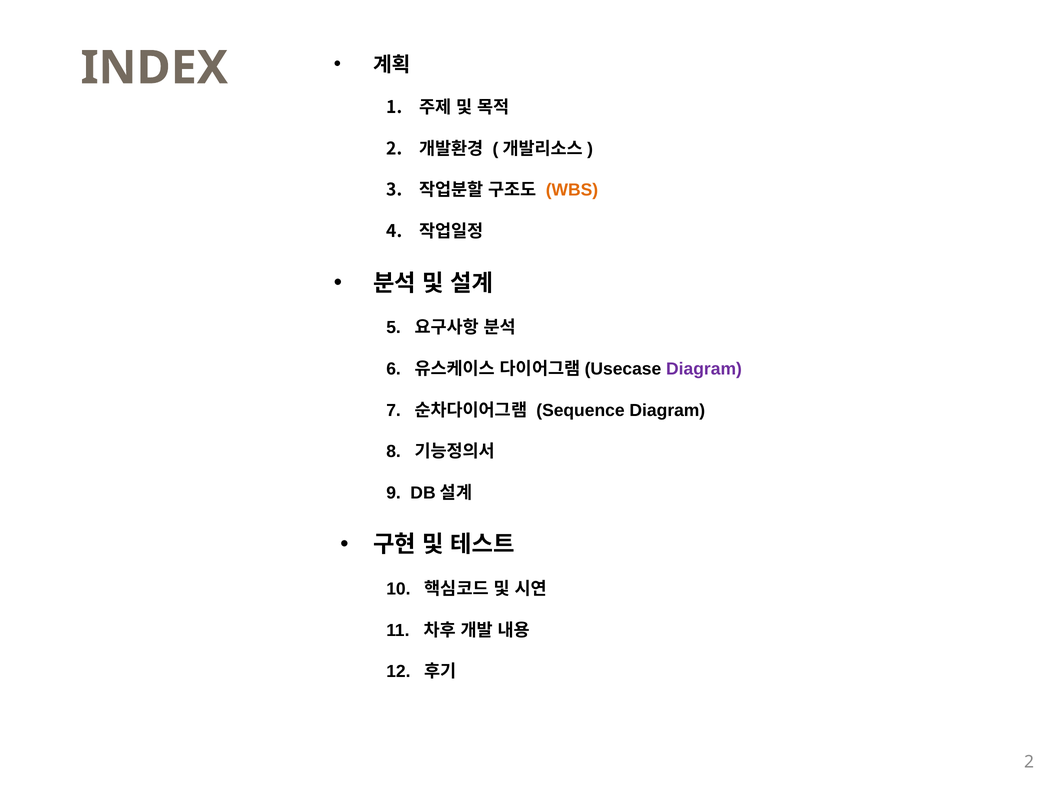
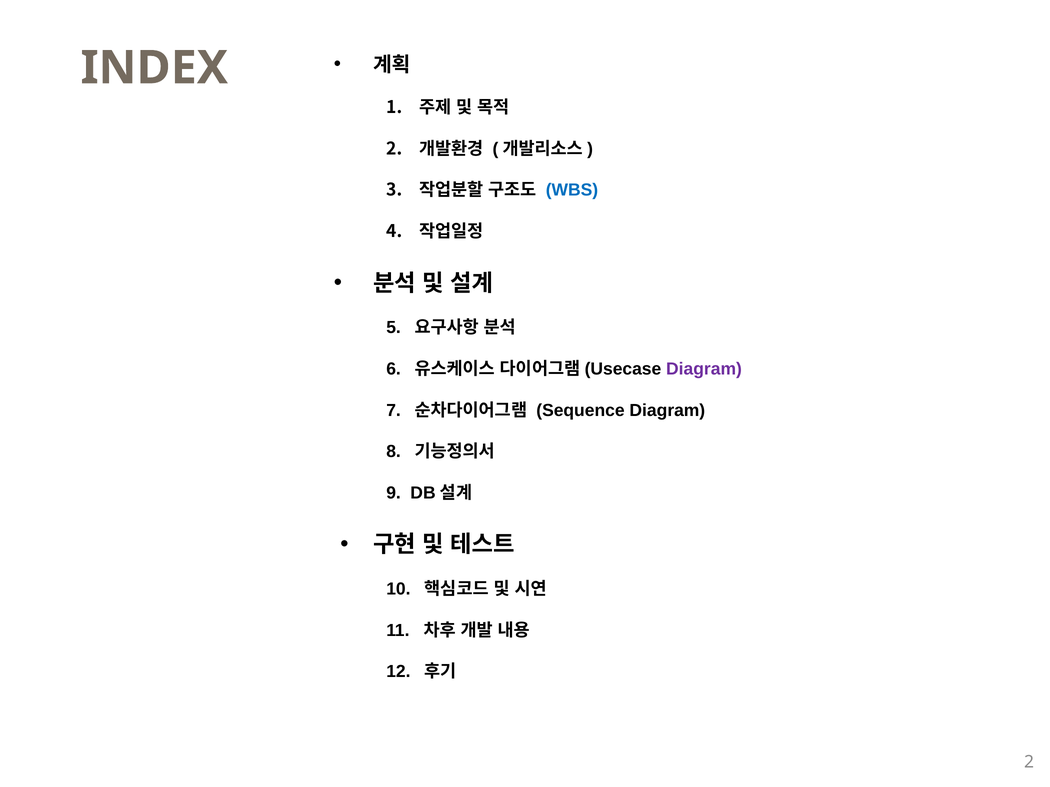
WBS colour: orange -> blue
